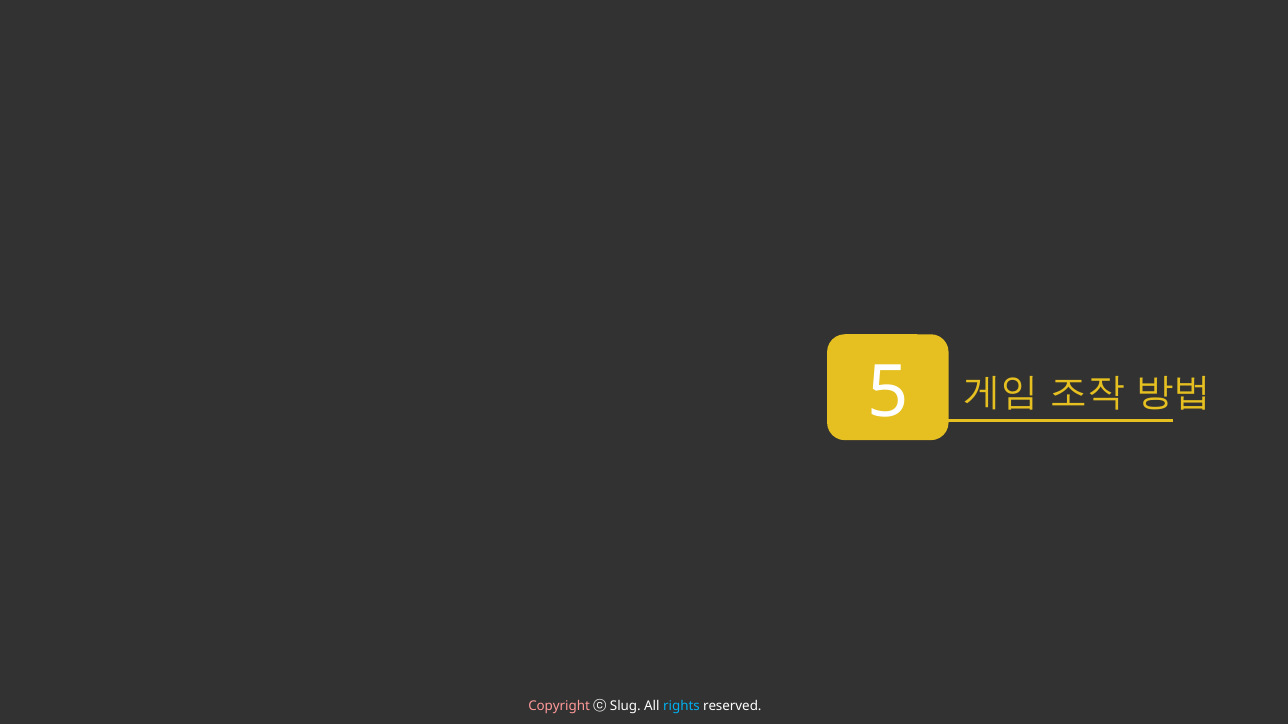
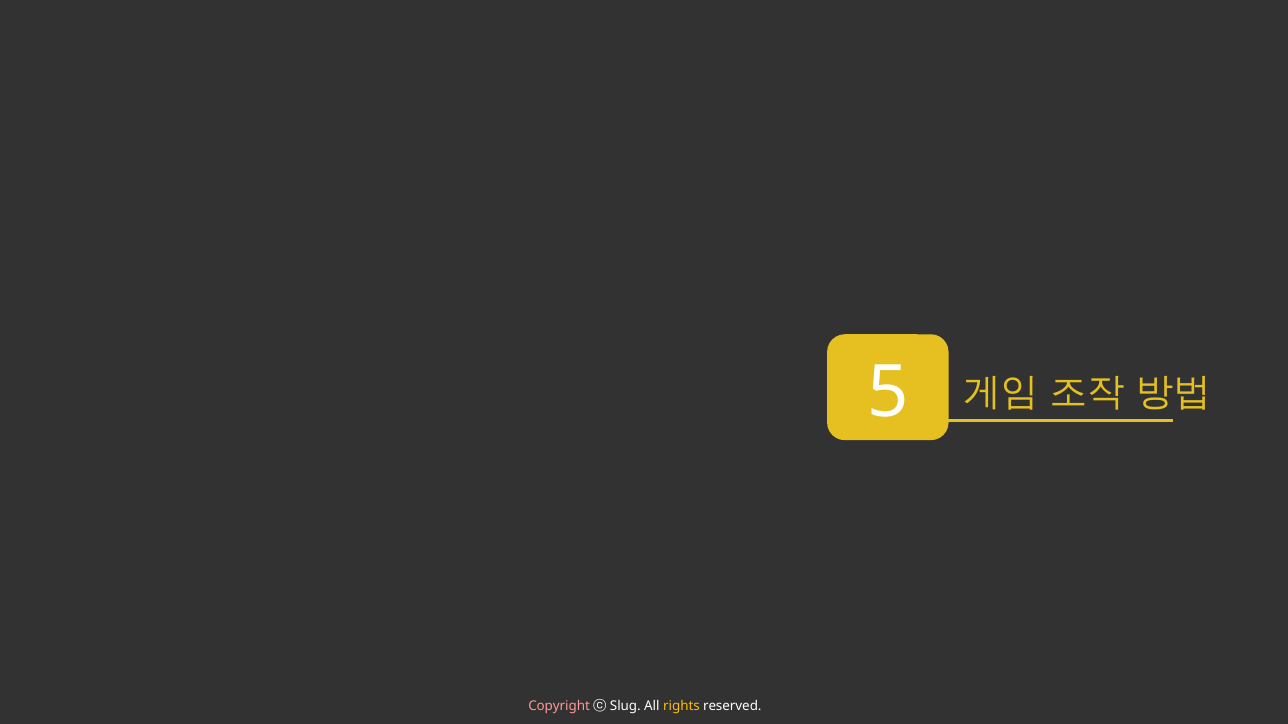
rights colour: light blue -> yellow
